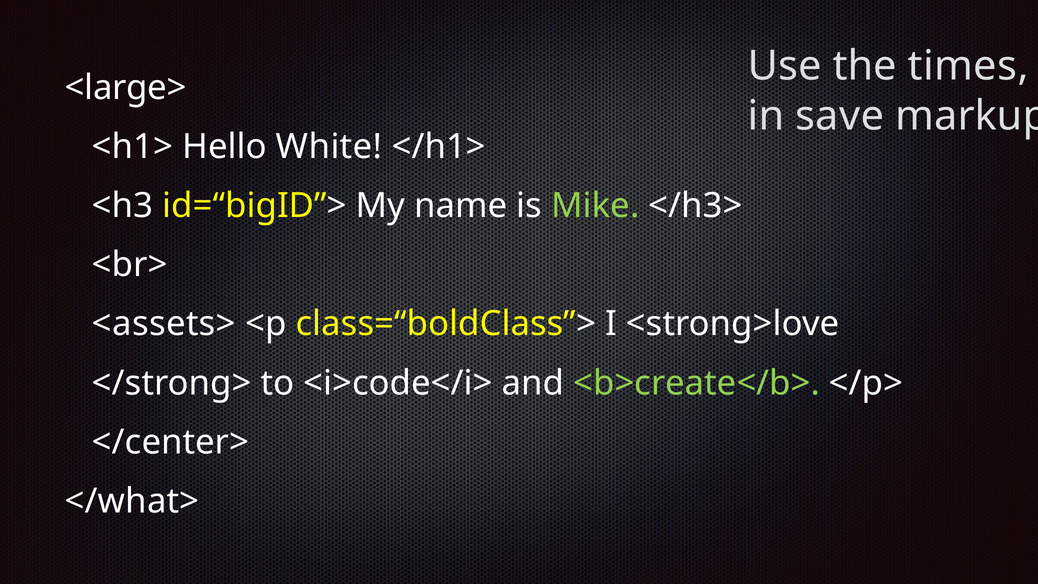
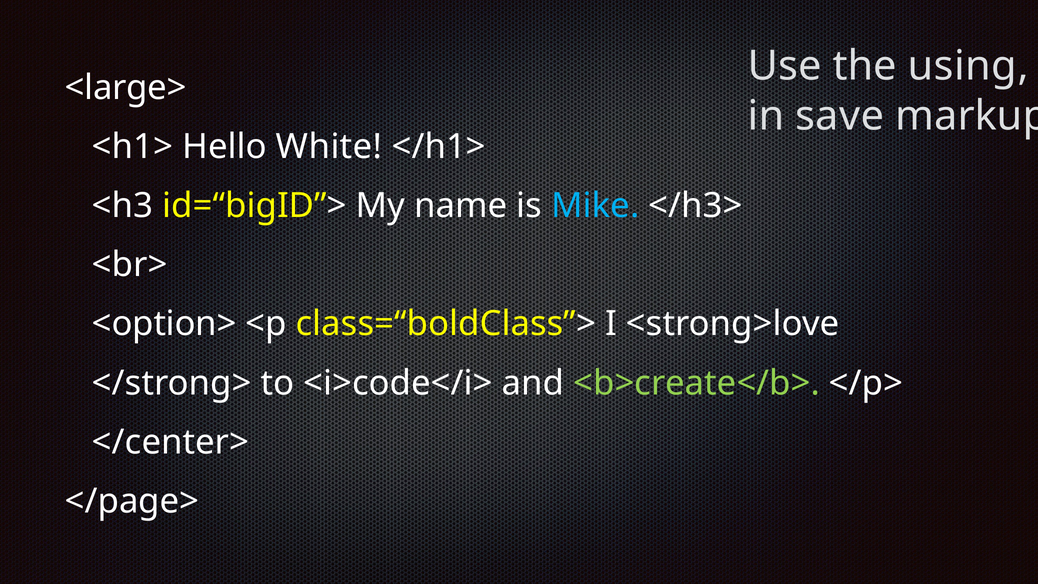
times: times -> using
Mike colour: light green -> light blue
<assets>: <assets> -> <option>
</what>: </what> -> </page>
